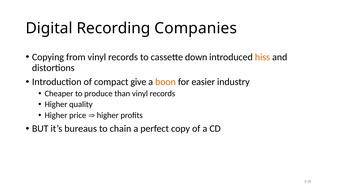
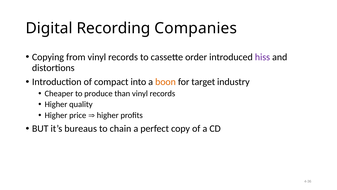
down: down -> order
hiss colour: orange -> purple
give: give -> into
easier: easier -> target
